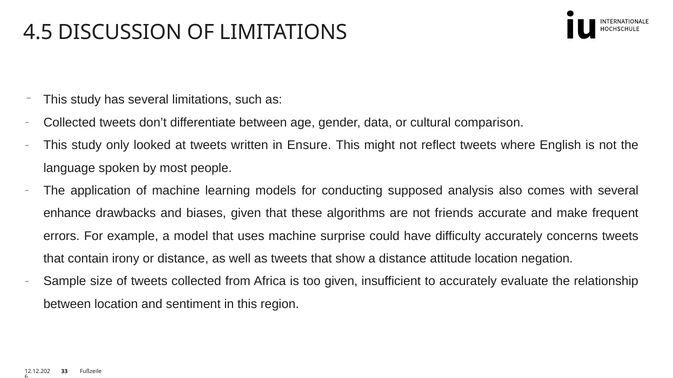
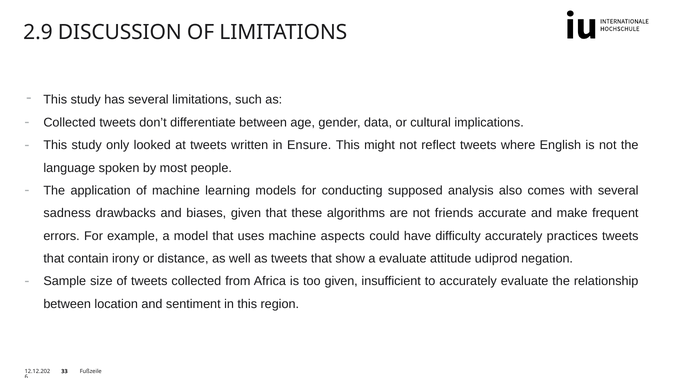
4.5: 4.5 -> 2.9
comparison: comparison -> implications
enhance: enhance -> sadness
surprise: surprise -> aspects
concerns: concerns -> practices
a distance: distance -> evaluate
attitude location: location -> udiprod
